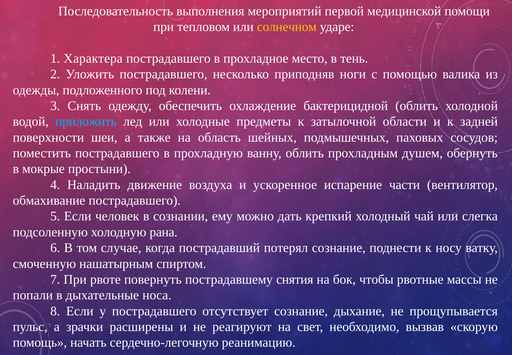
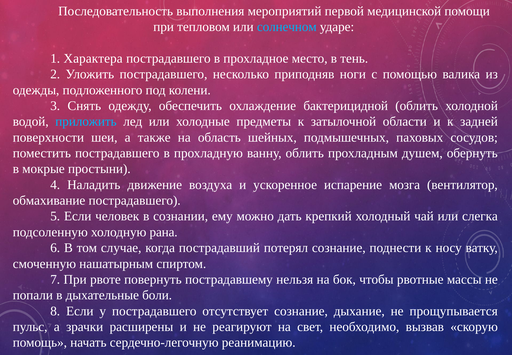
солнечном colour: yellow -> light blue
части: части -> мозга
снятия: снятия -> нельзя
носа: носа -> боли
